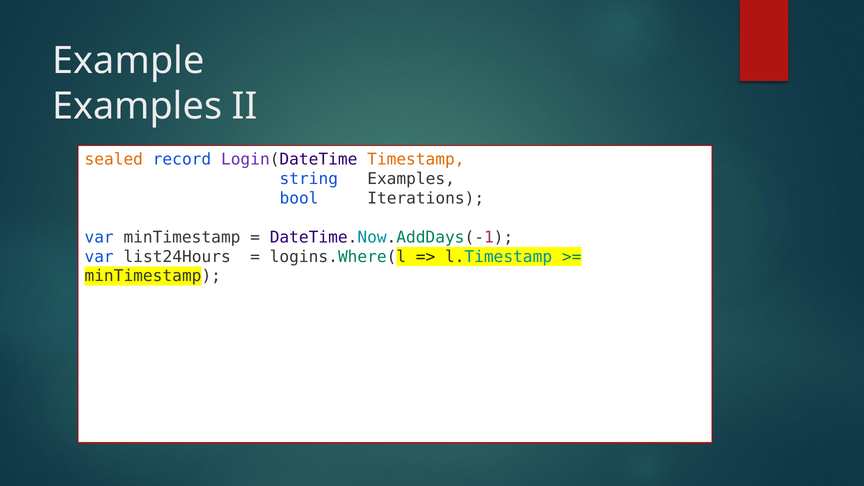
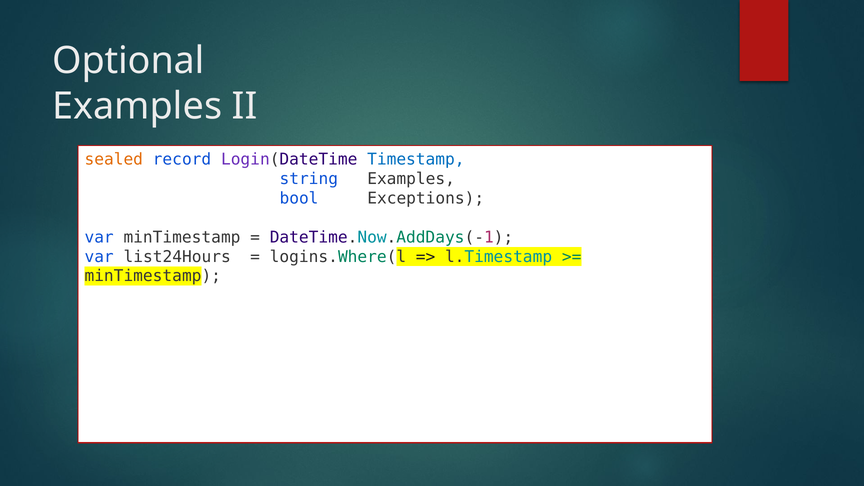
Example: Example -> Optional
Timestamp colour: orange -> blue
Iterations: Iterations -> Exceptions
